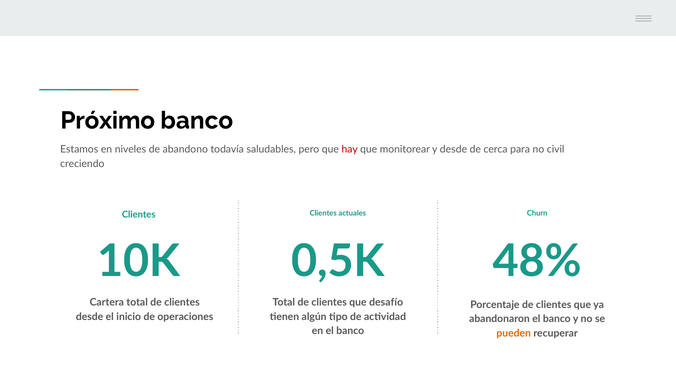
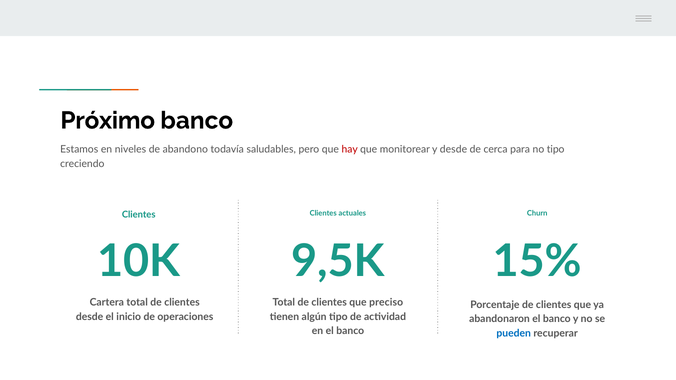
no civil: civil -> tipo
0,5K: 0,5K -> 9,5K
48%: 48% -> 15%
desafío: desafío -> preciso
pueden colour: orange -> blue
